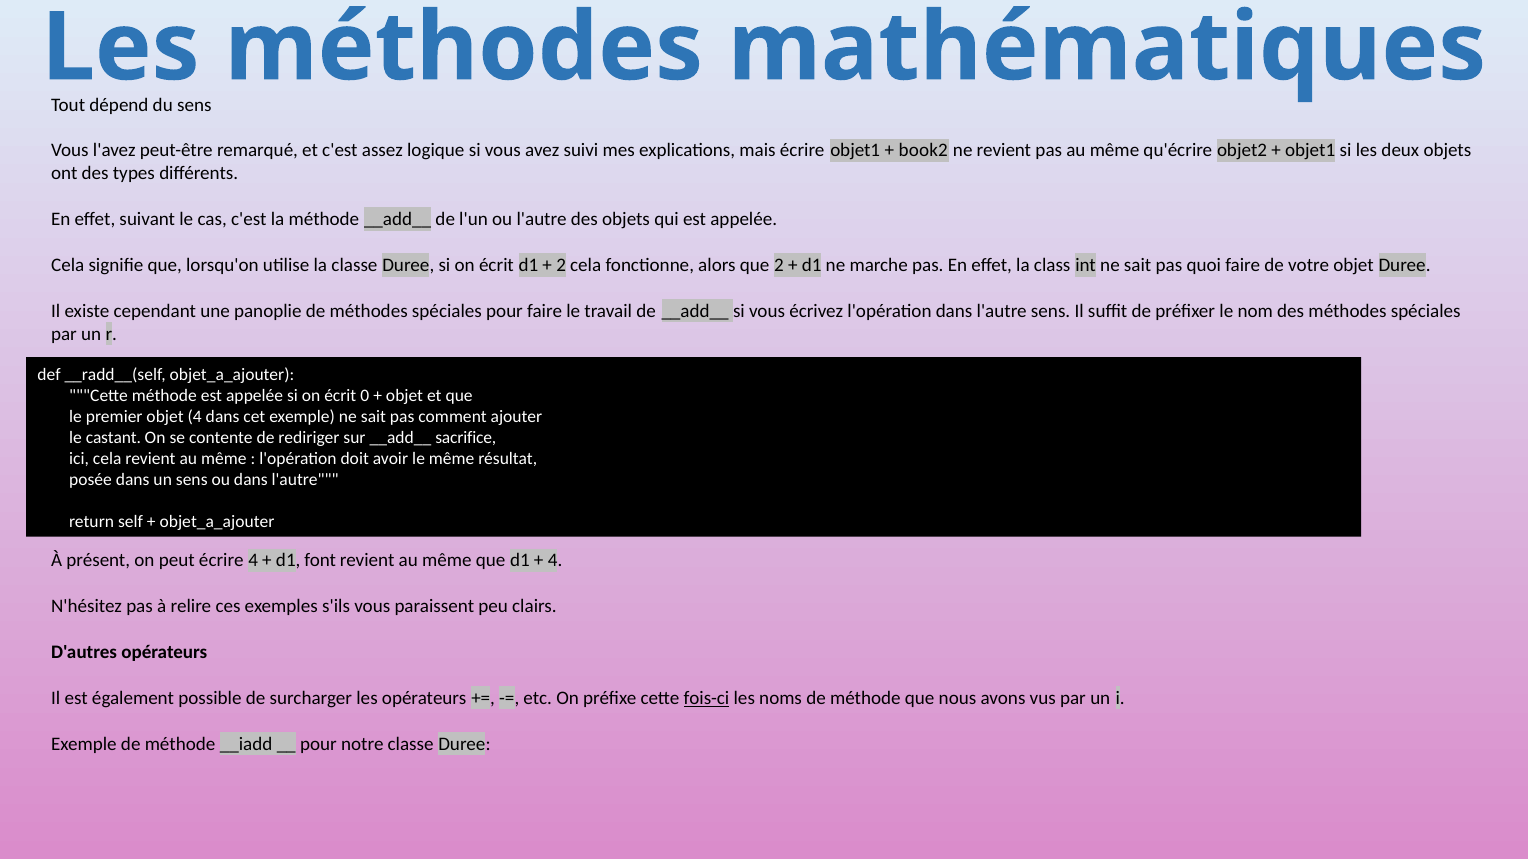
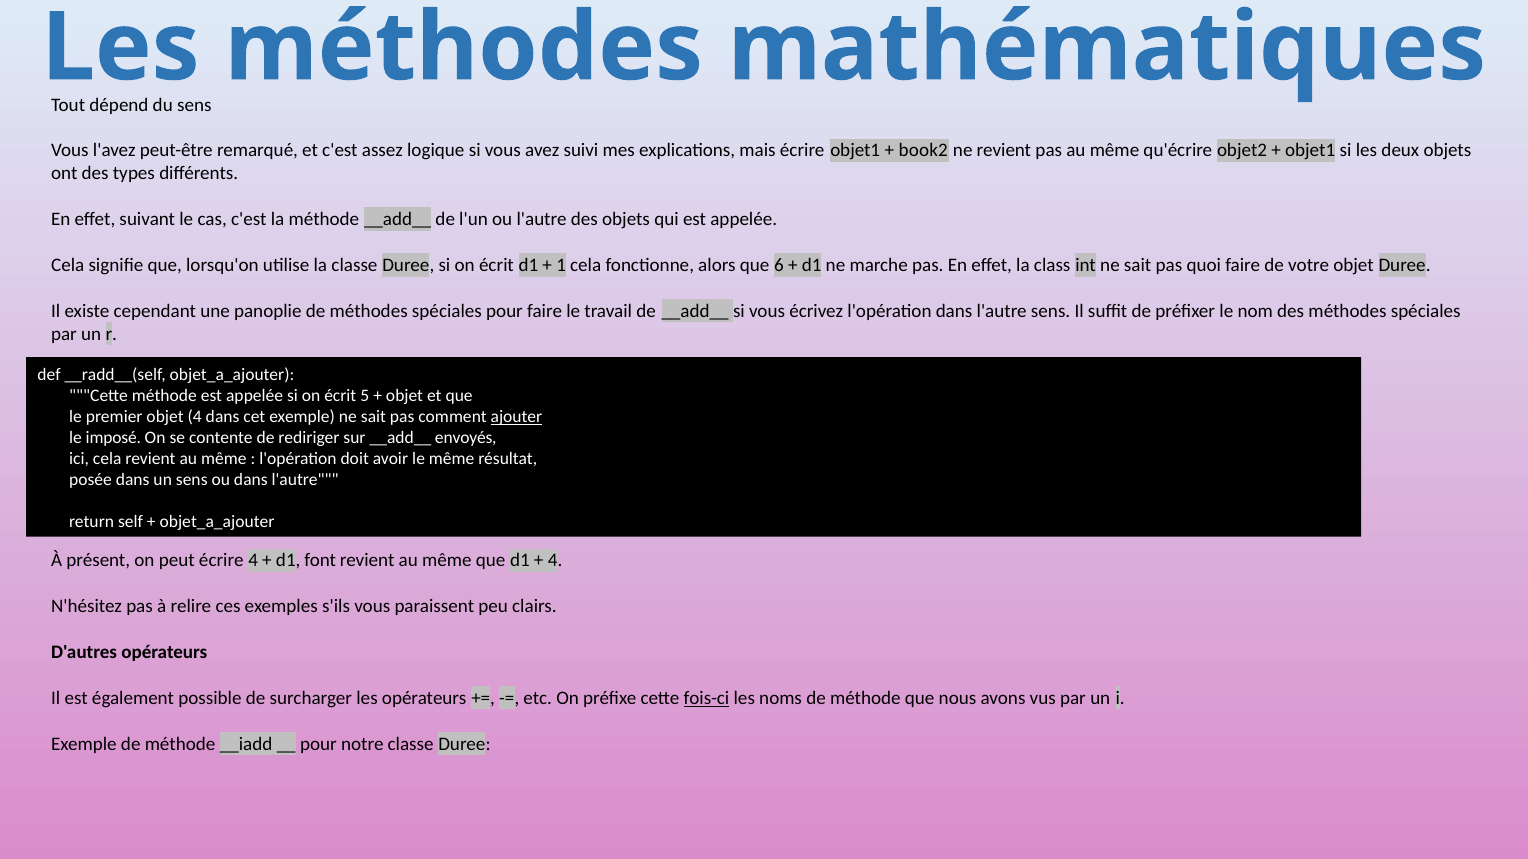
2 at (561, 265): 2 -> 1
que 2: 2 -> 6
0: 0 -> 5
ajouter underline: none -> present
castant: castant -> imposé
sacrifice: sacrifice -> envoyés
